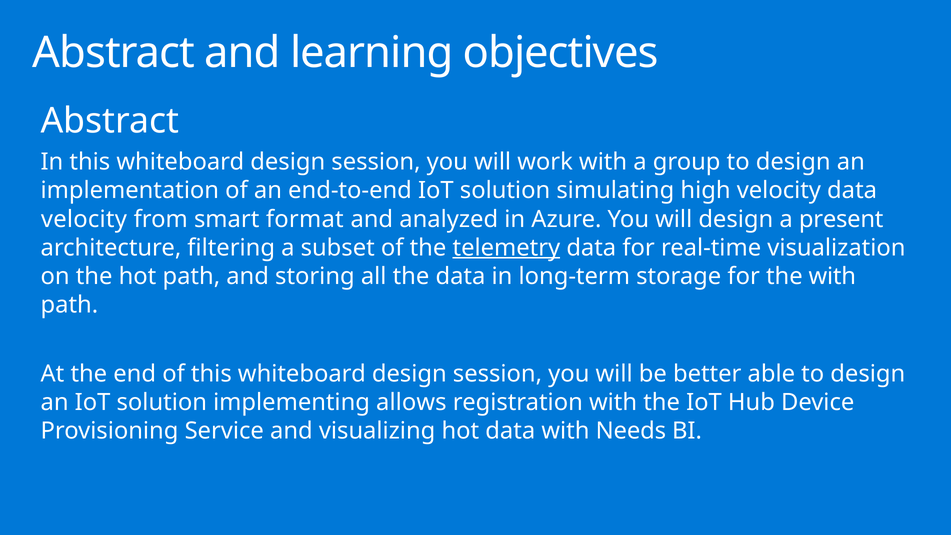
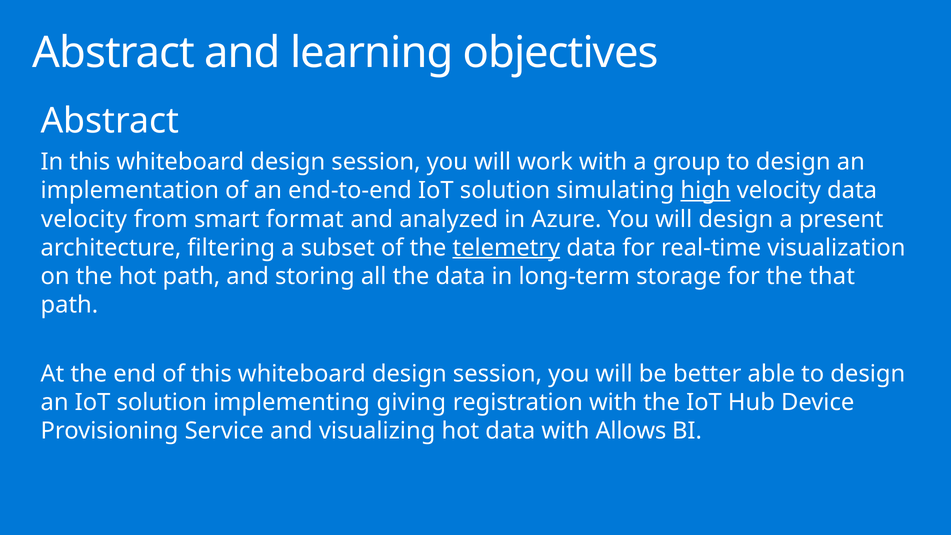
high underline: none -> present
the with: with -> that
allows: allows -> giving
Needs: Needs -> Allows
